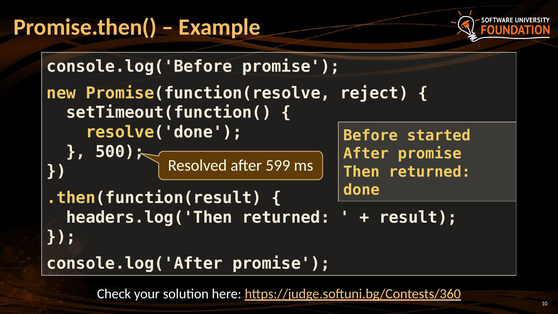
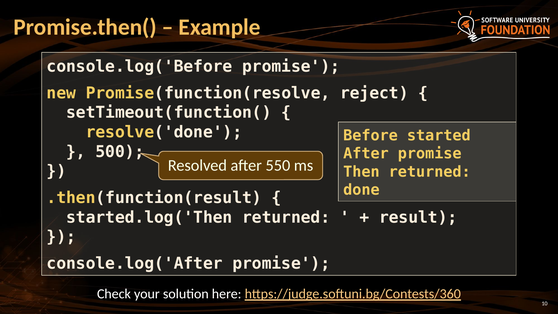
599: 599 -> 550
headers.log('Then: headers.log('Then -> started.log('Then
